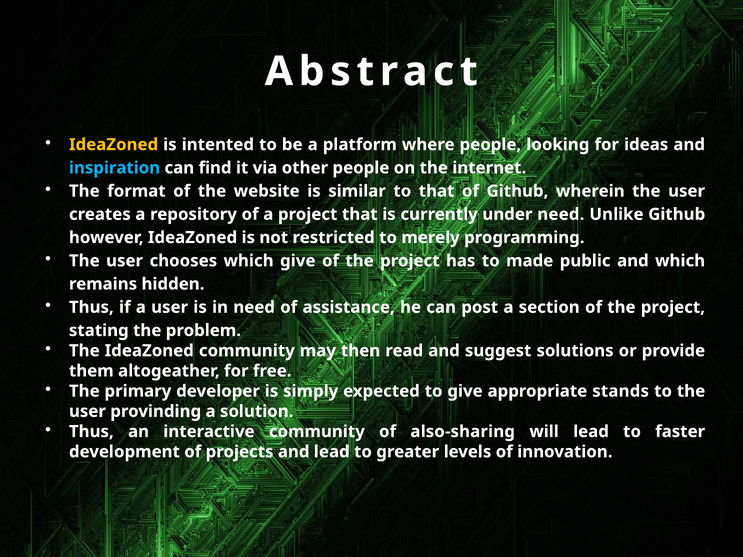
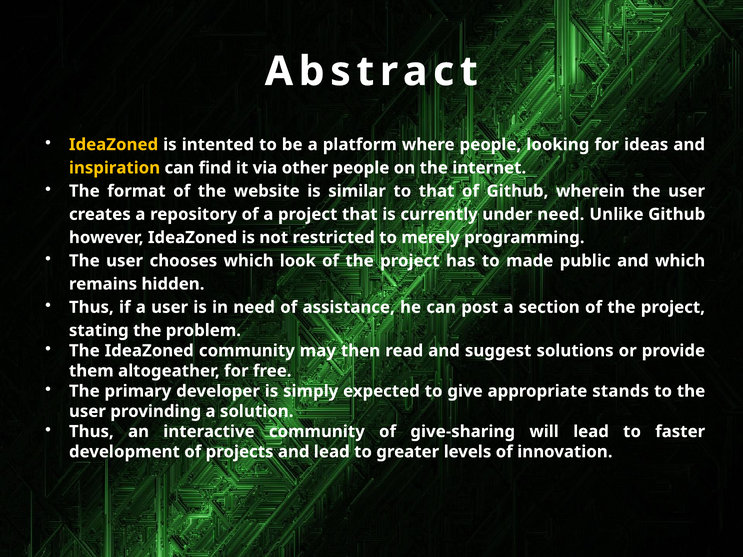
inspiration colour: light blue -> yellow
which give: give -> look
also-sharing: also-sharing -> give-sharing
